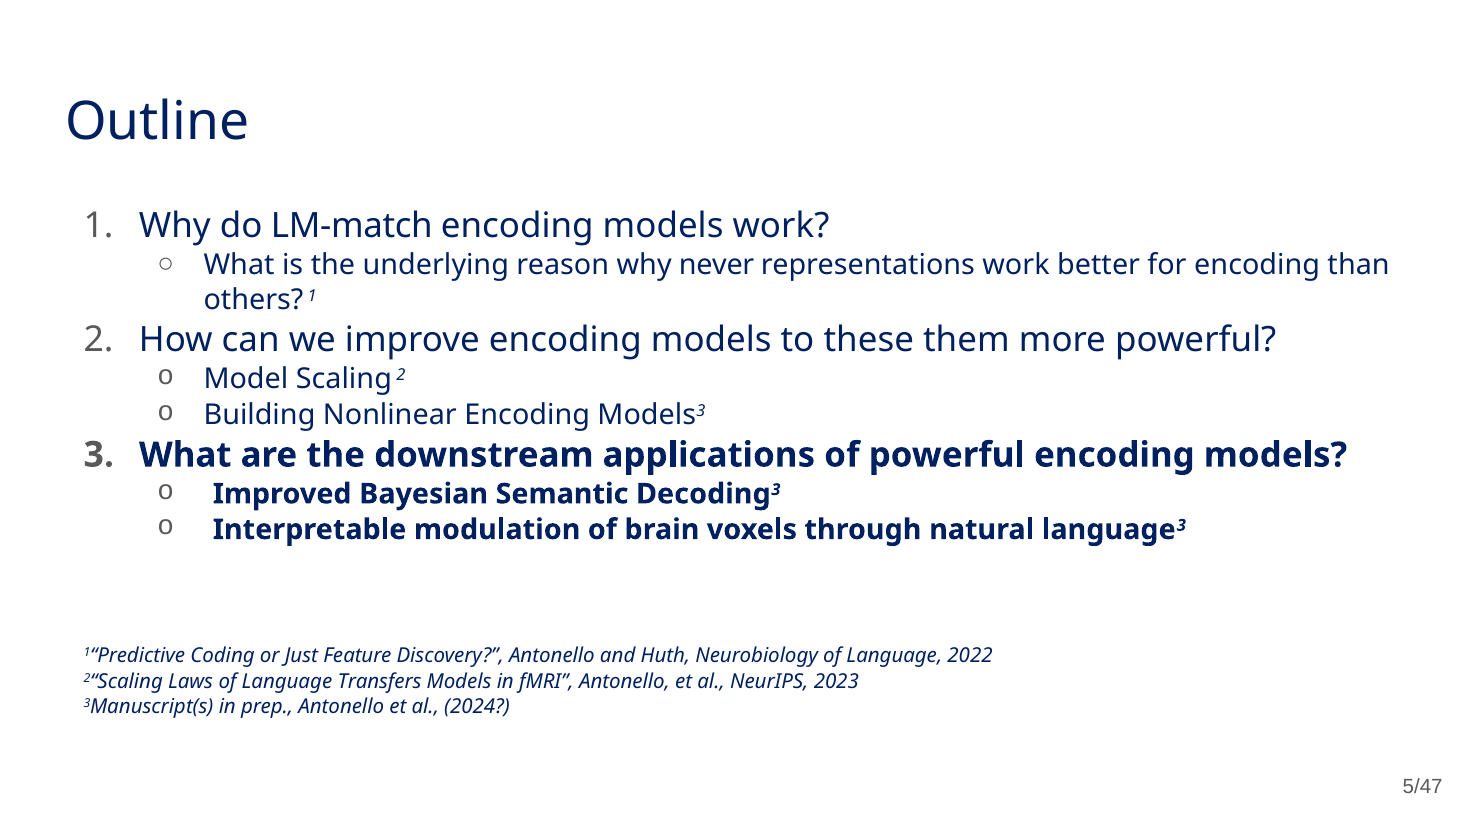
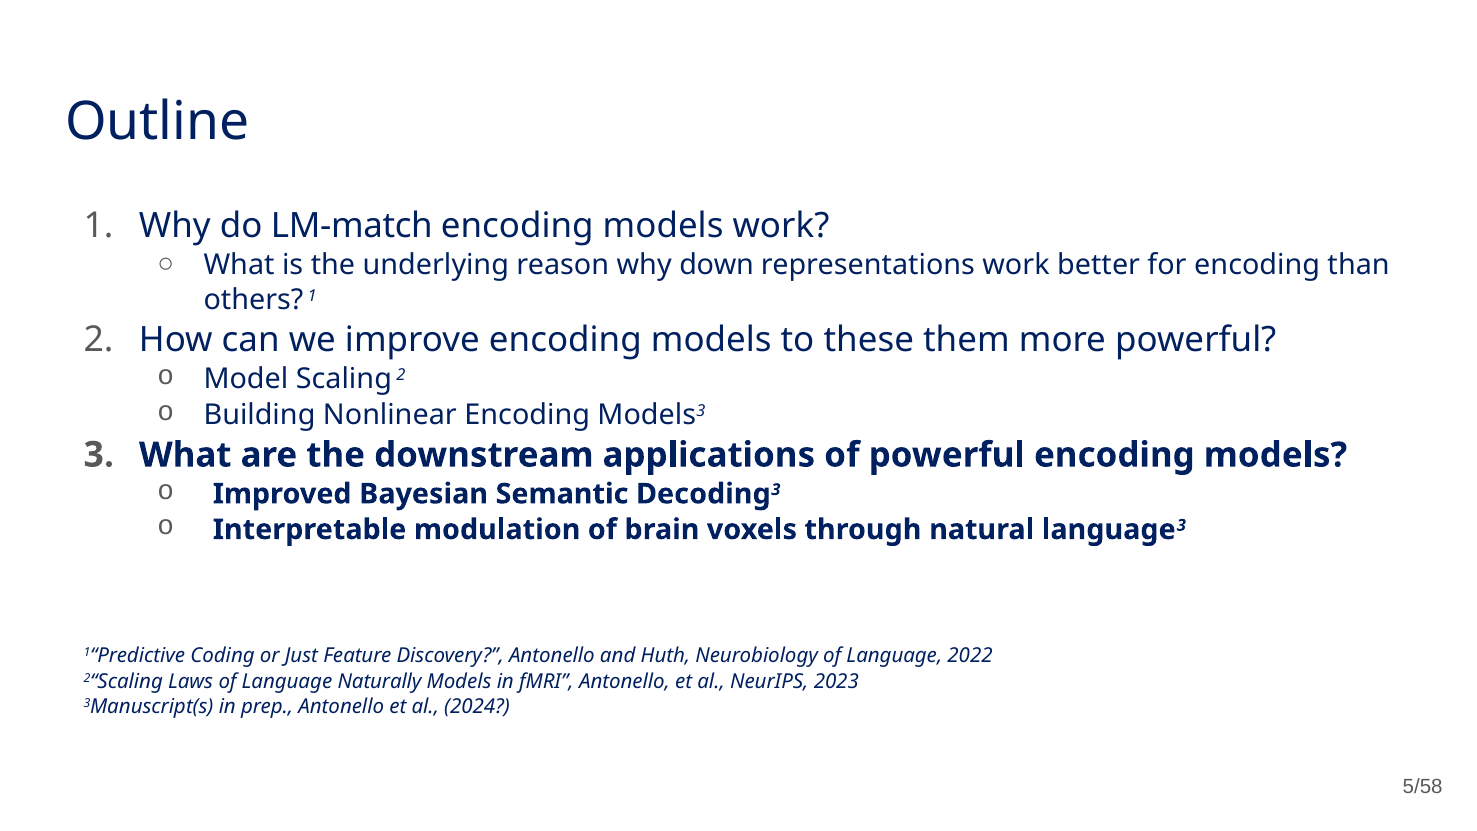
never: never -> down
Transfers: Transfers -> Naturally
5/47: 5/47 -> 5/58
